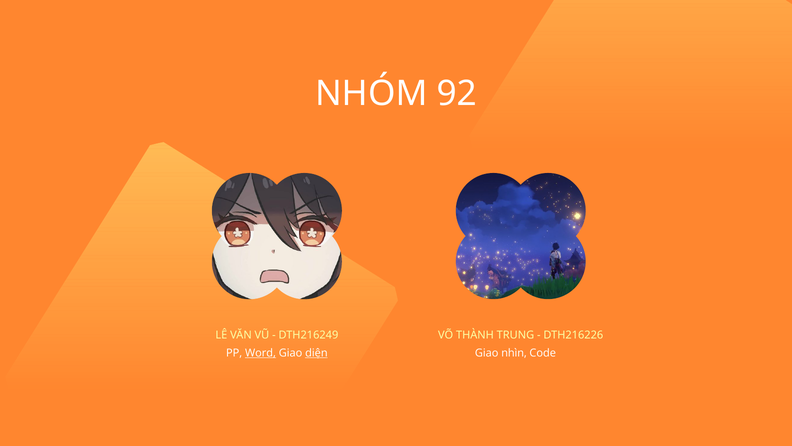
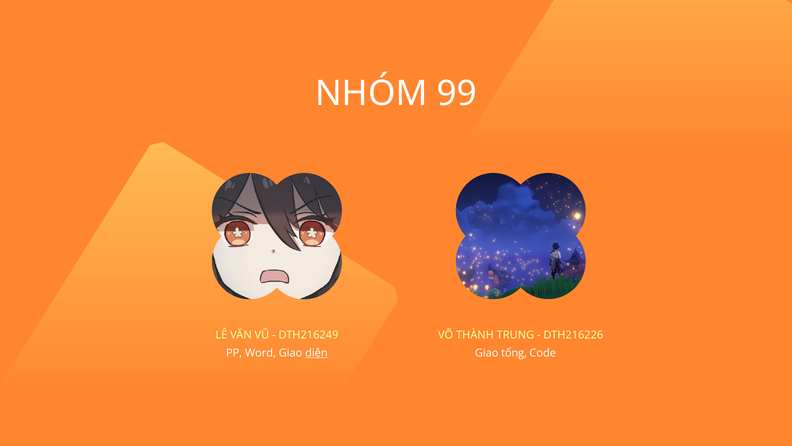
92: 92 -> 99
nhìn: nhìn -> tổng
Word underline: present -> none
